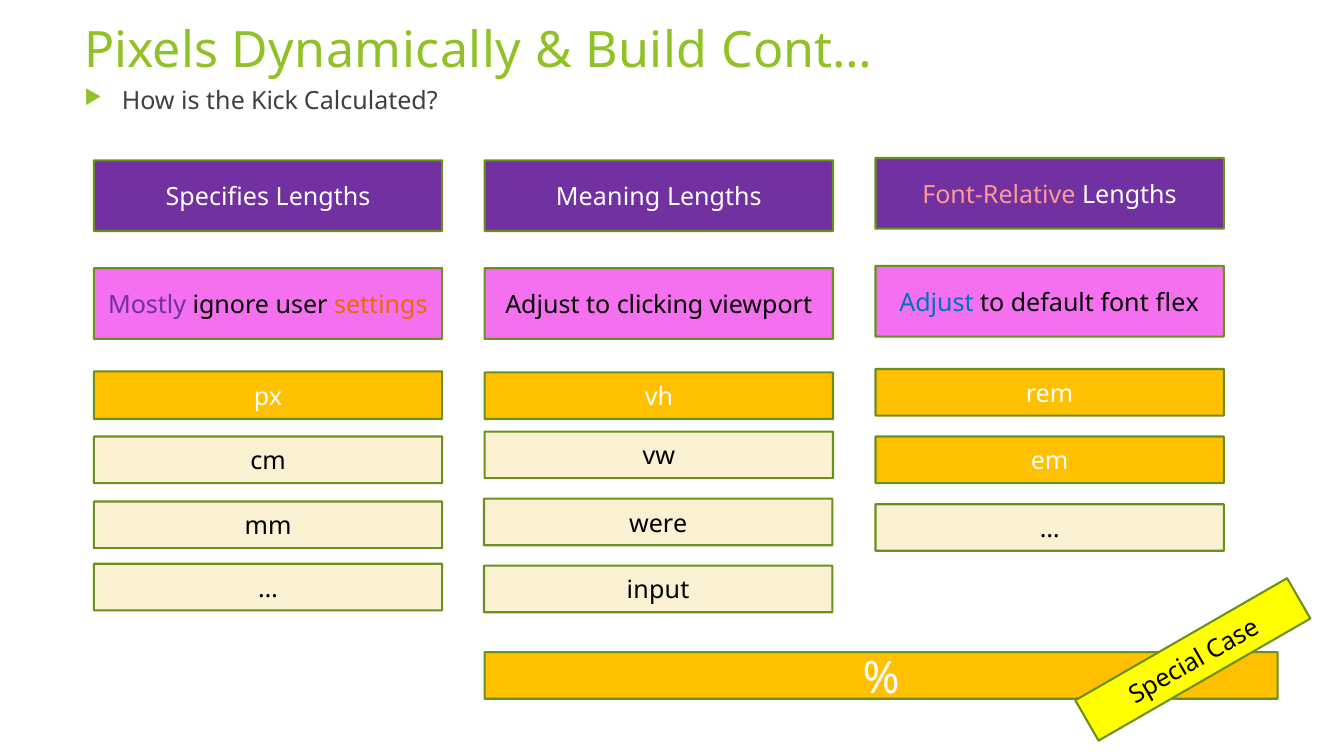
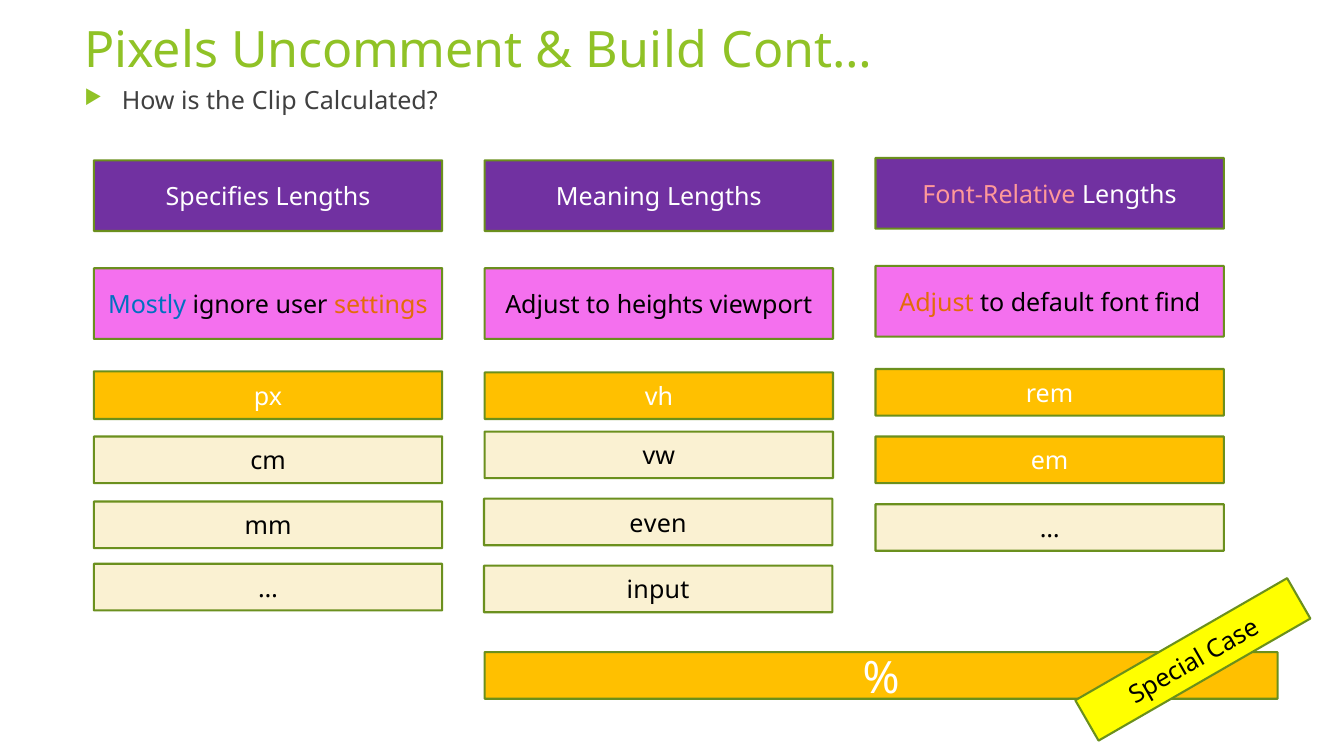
Dynamically: Dynamically -> Uncomment
Kick: Kick -> Clip
Mostly colour: purple -> blue
clicking: clicking -> heights
Adjust at (936, 303) colour: blue -> orange
flex: flex -> find
were: were -> even
